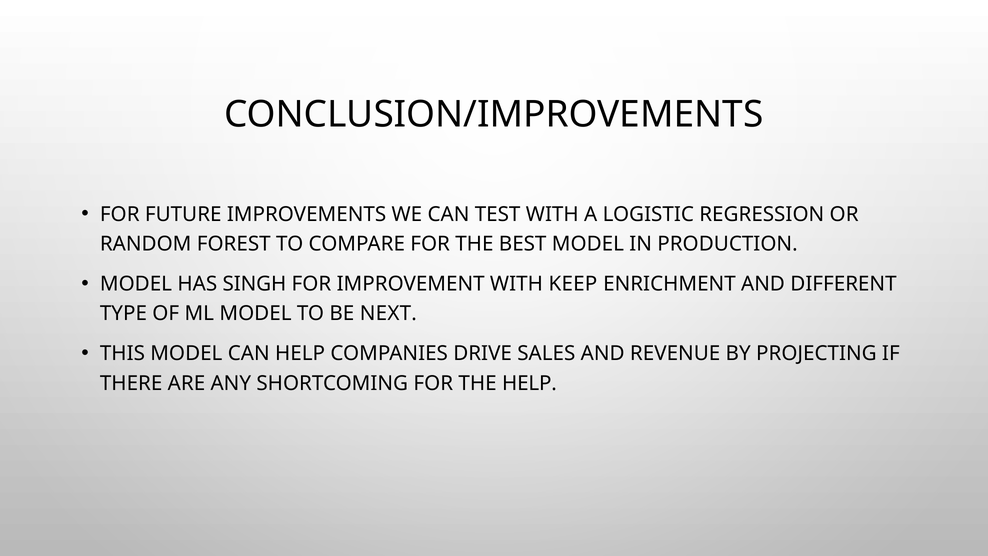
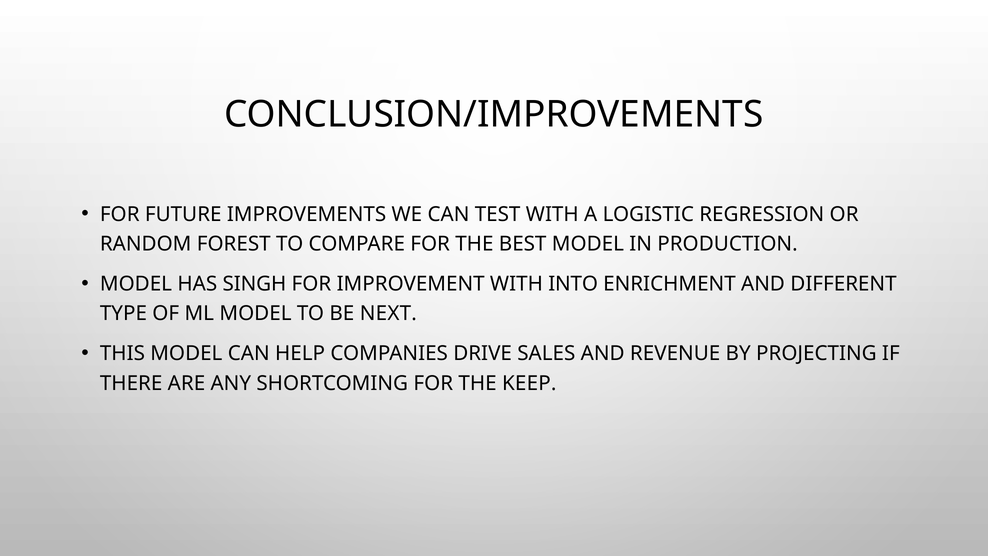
KEEP: KEEP -> INTO
THE HELP: HELP -> KEEP
